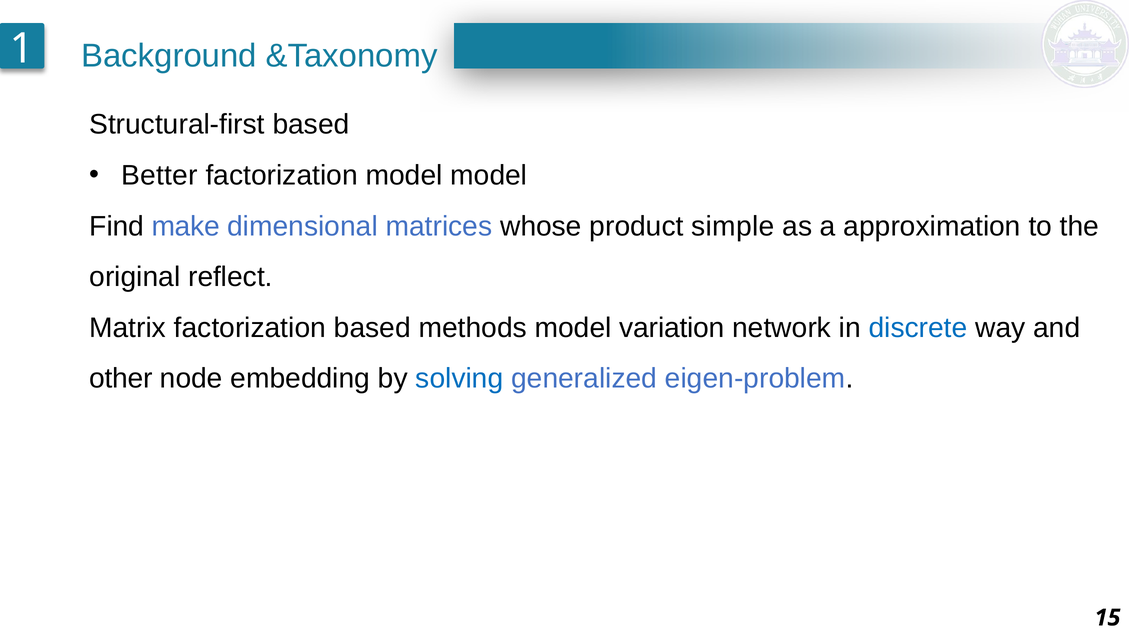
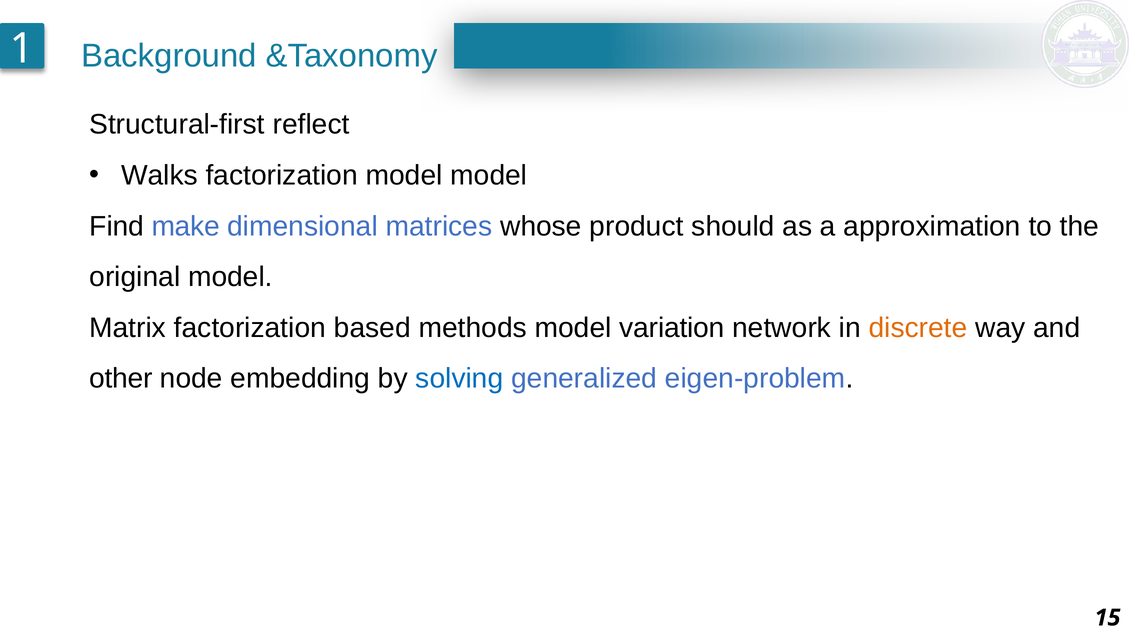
Structural-first based: based -> reflect
Better: Better -> Walks
simple: simple -> should
original reflect: reflect -> model
discrete colour: blue -> orange
